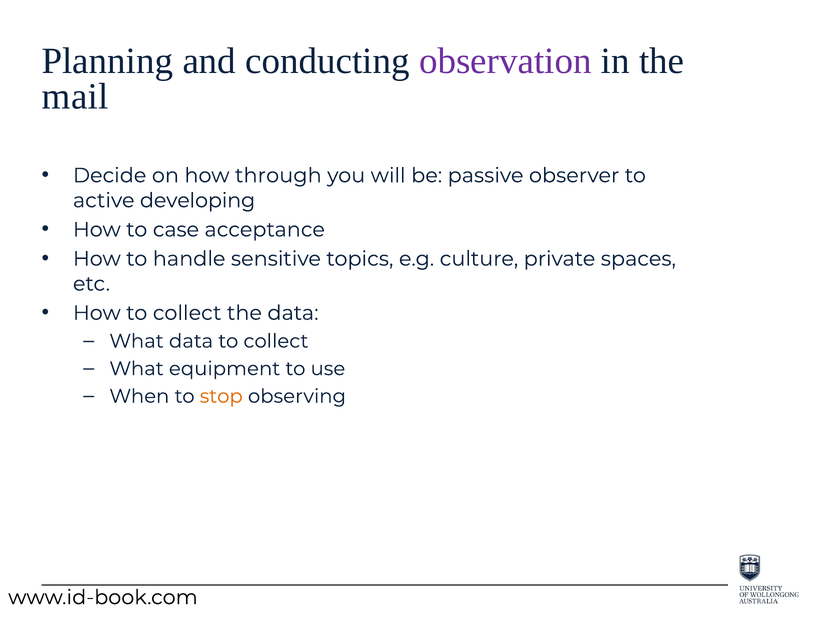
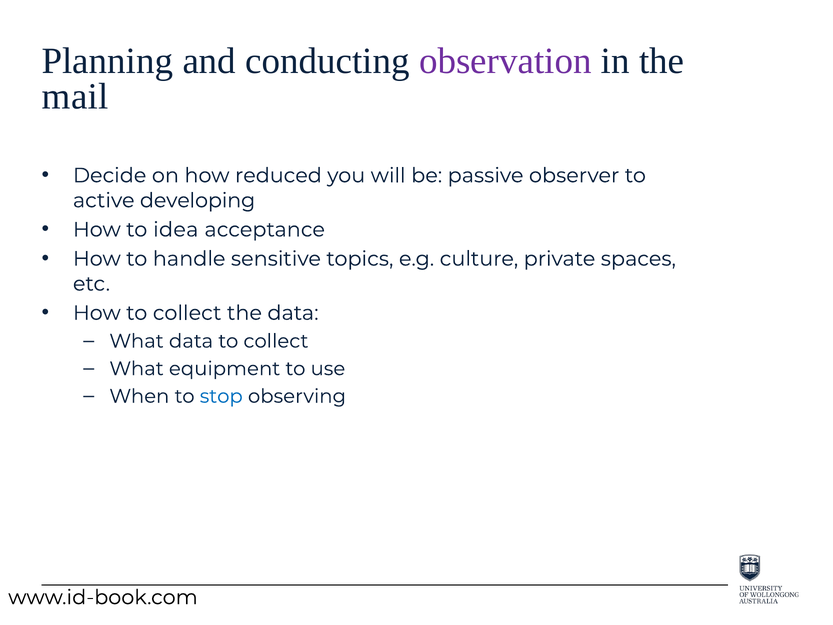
through: through -> reduced
case: case -> idea
stop colour: orange -> blue
